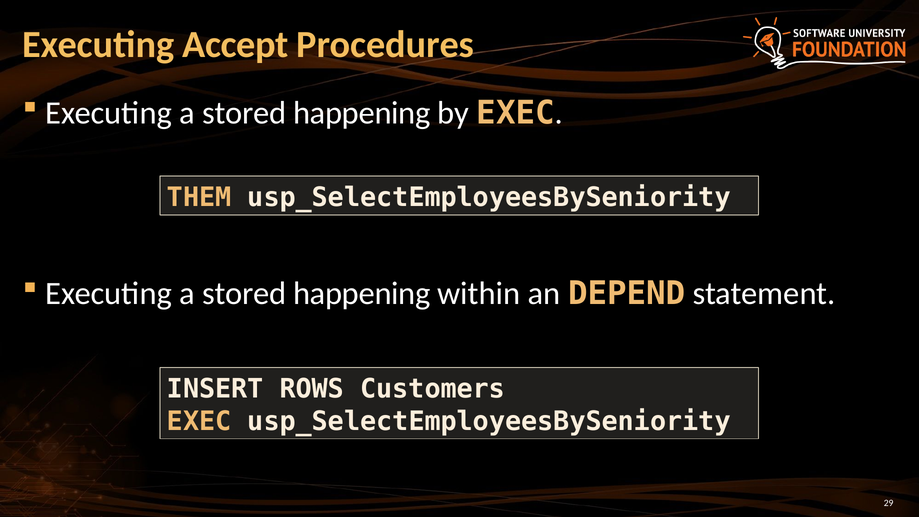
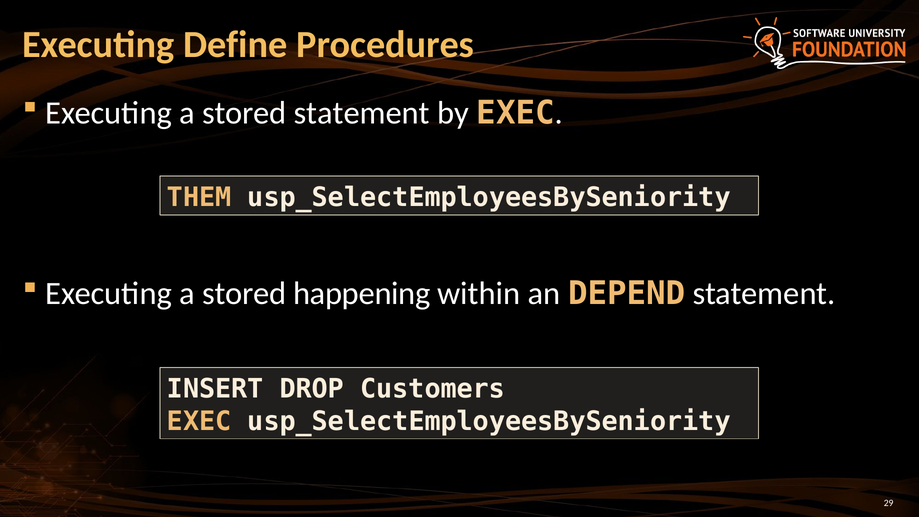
Accept: Accept -> Define
happening at (362, 113): happening -> statement
ROWS: ROWS -> DROP
